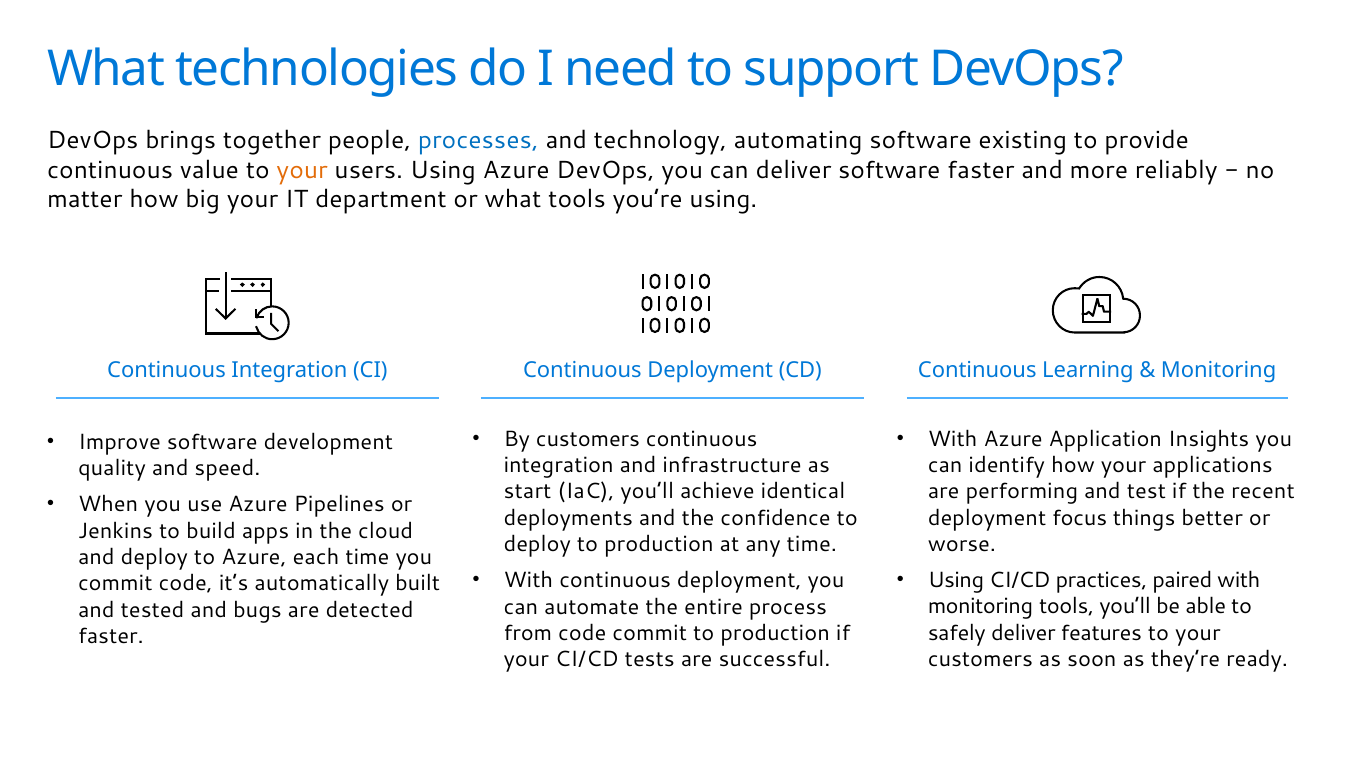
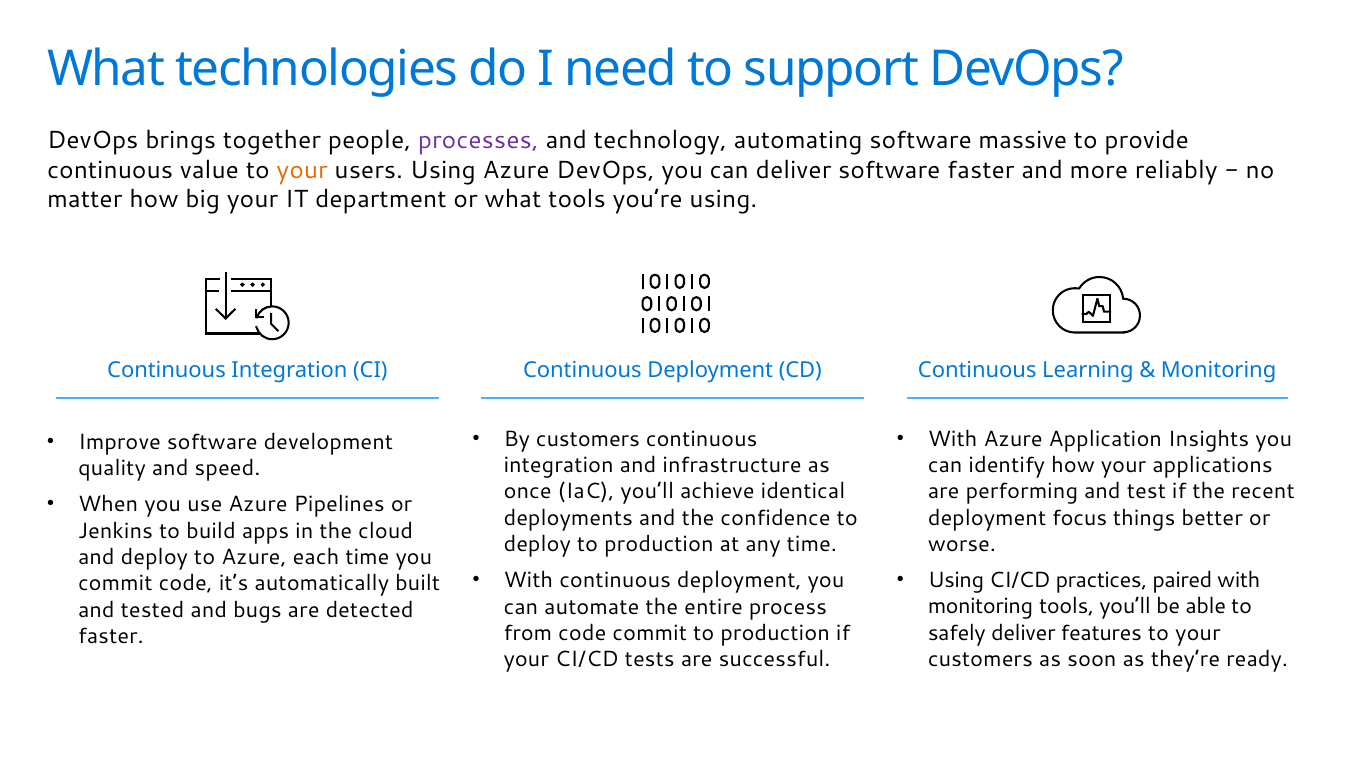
processes colour: blue -> purple
existing: existing -> massive
start: start -> once
